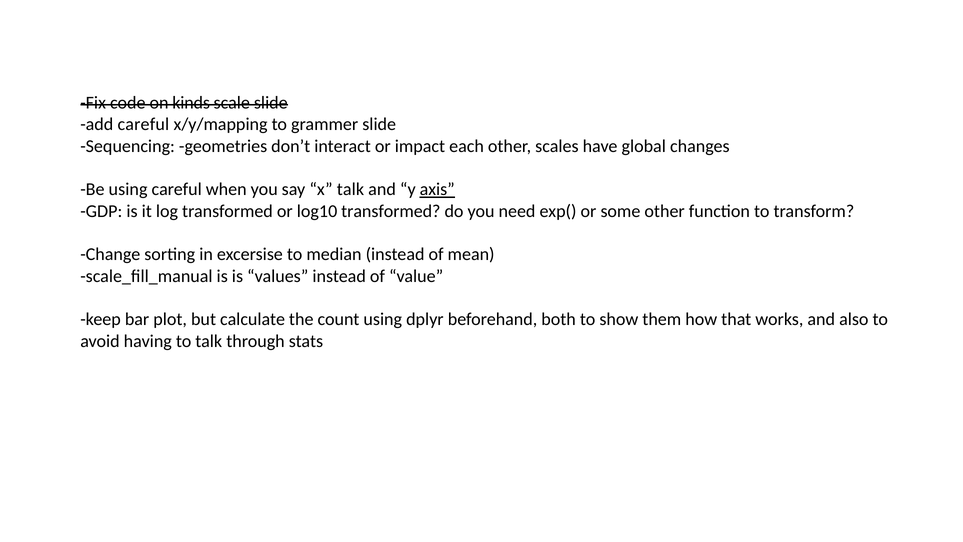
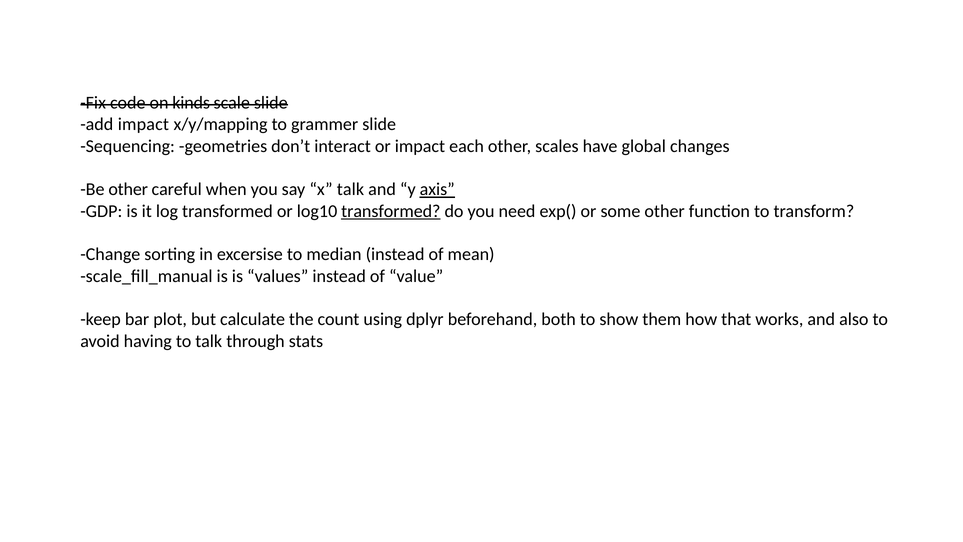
add careful: careful -> impact
Be using: using -> other
transformed at (391, 211) underline: none -> present
